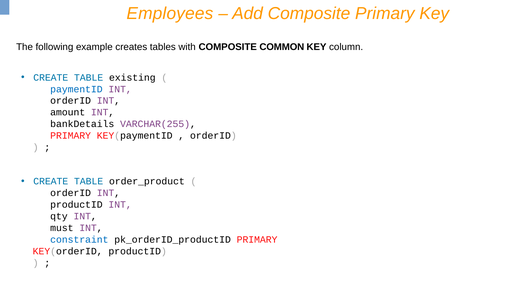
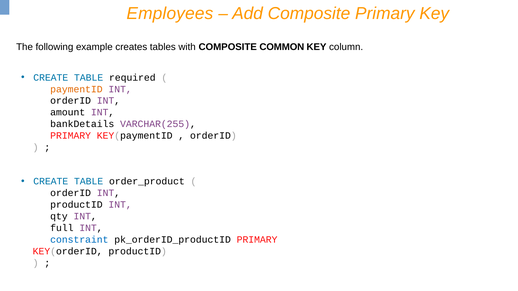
existing: existing -> required
paymentID colour: blue -> orange
must: must -> full
